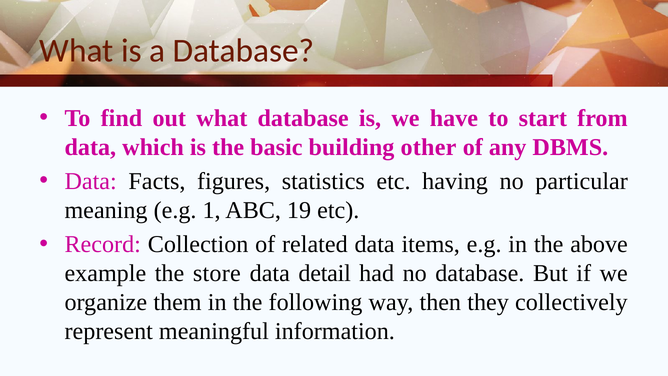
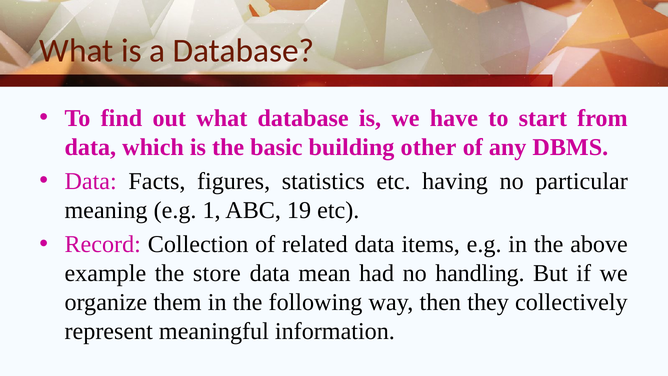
detail: detail -> mean
no database: database -> handling
